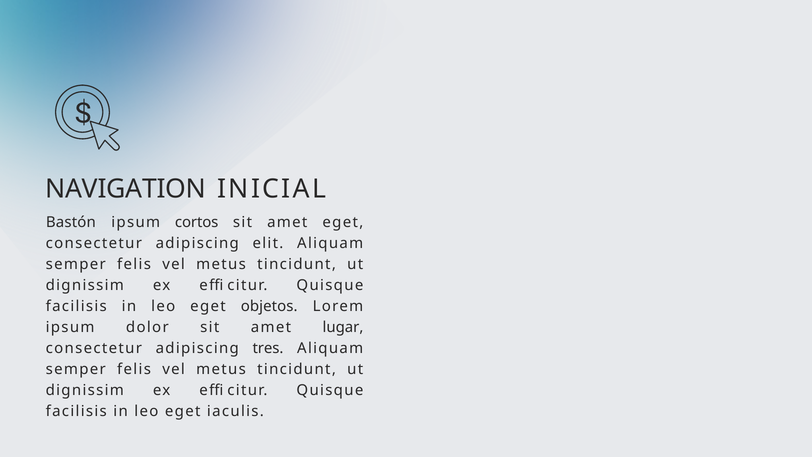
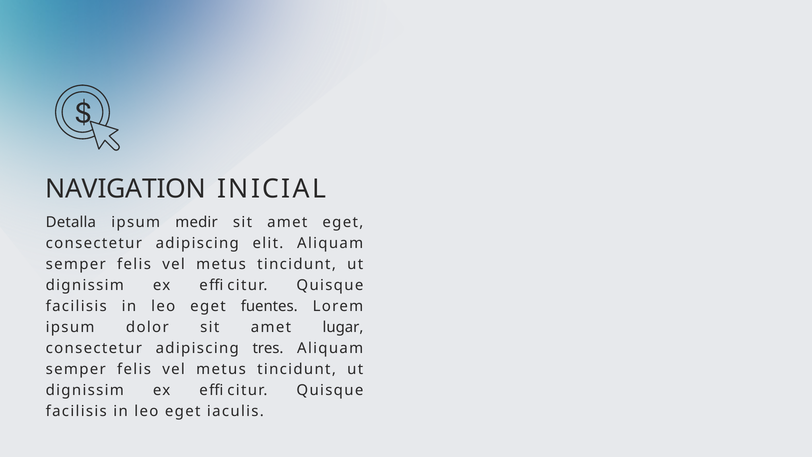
Bastón: Bastón -> Detalla
cortos: cortos -> medir
objetos: objetos -> fuentes
